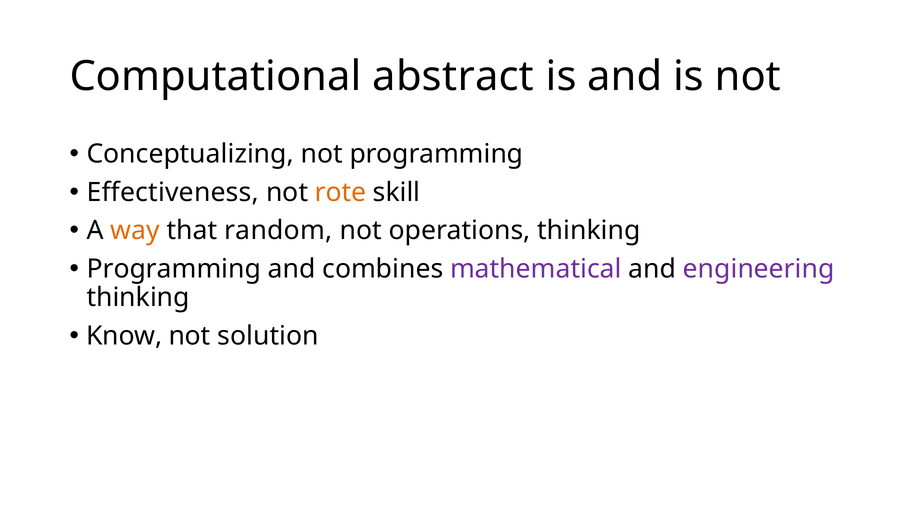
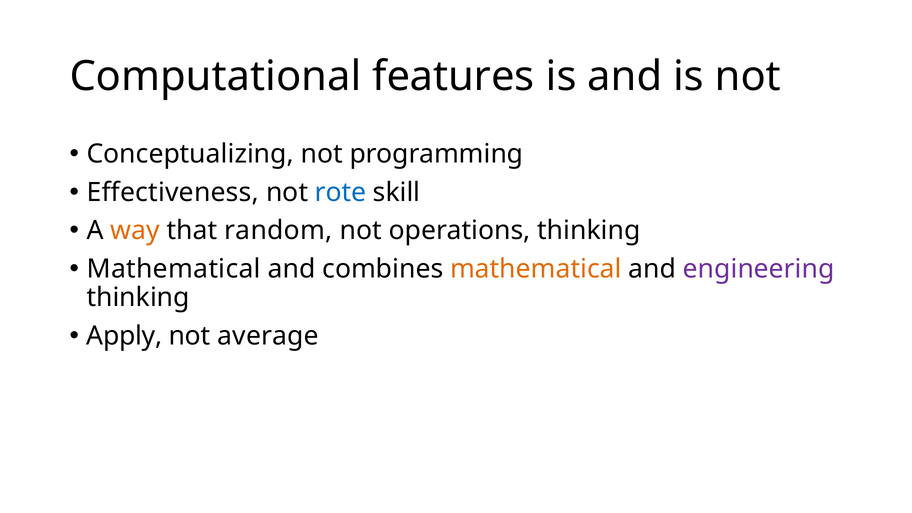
abstract: abstract -> features
rote colour: orange -> blue
Programming at (174, 269): Programming -> Mathematical
mathematical at (536, 269) colour: purple -> orange
Know: Know -> Apply
solution: solution -> average
